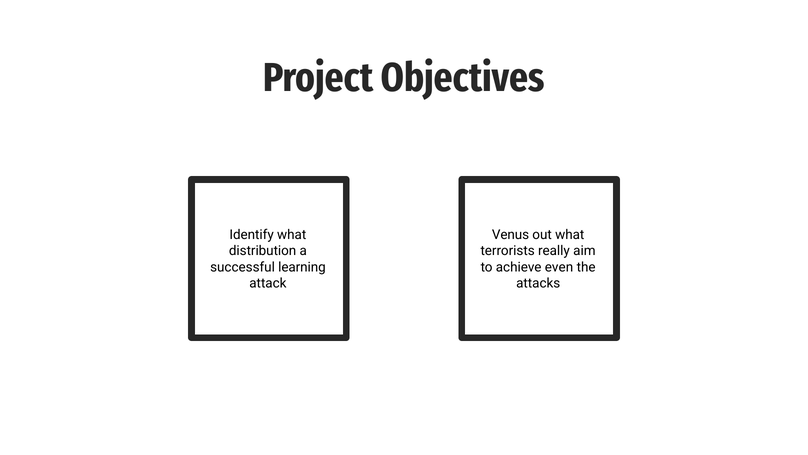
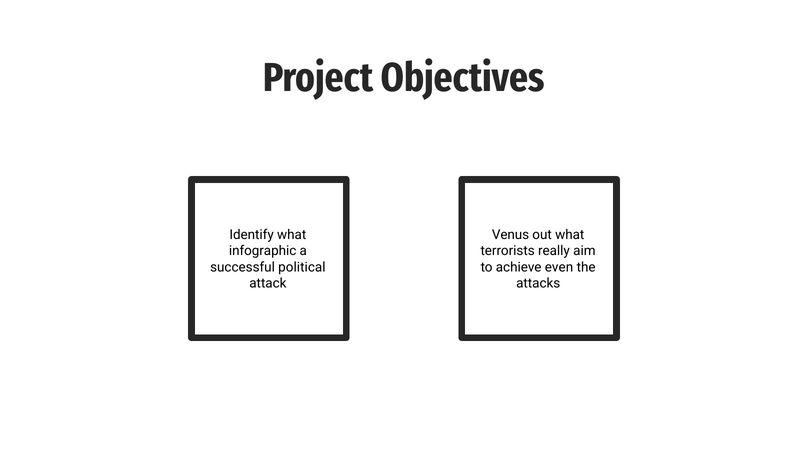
distribution: distribution -> infographic
learning: learning -> political
